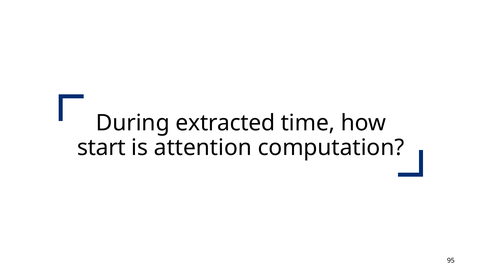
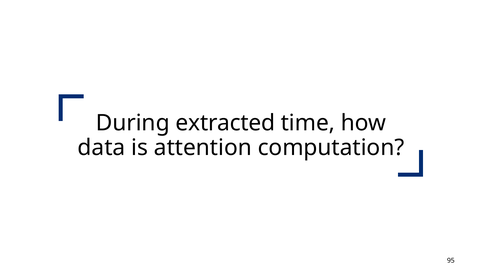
start: start -> data
